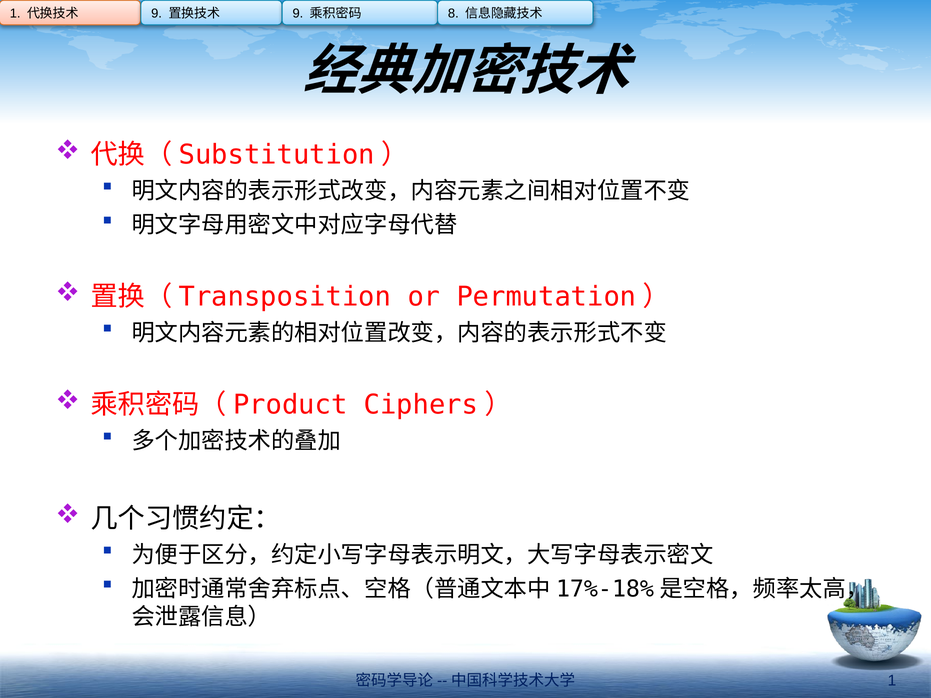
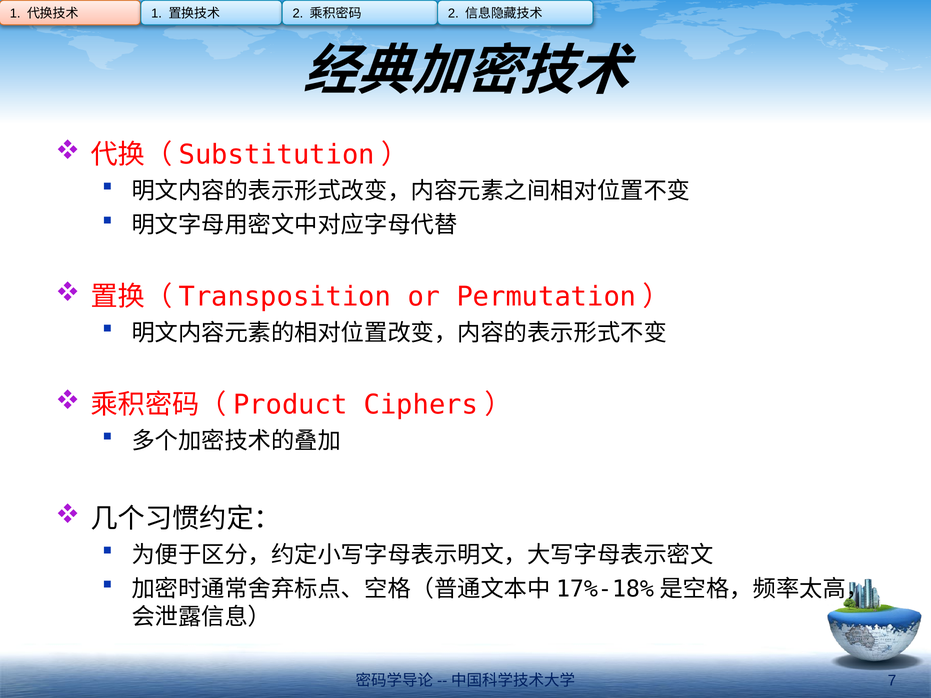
9 at (157, 13): 9 -> 1
9 at (298, 13): 9 -> 2
8 at (453, 13): 8 -> 2
1 at (892, 681): 1 -> 7
